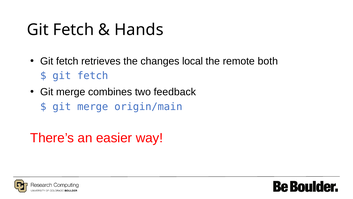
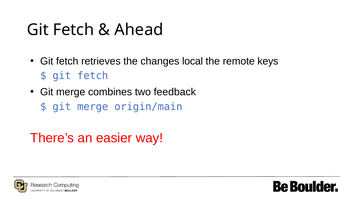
Hands: Hands -> Ahead
both: both -> keys
